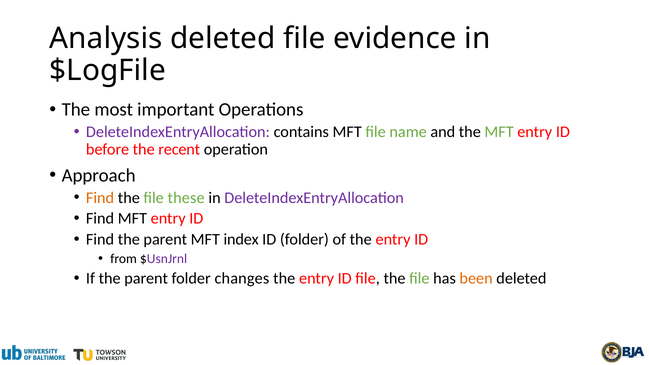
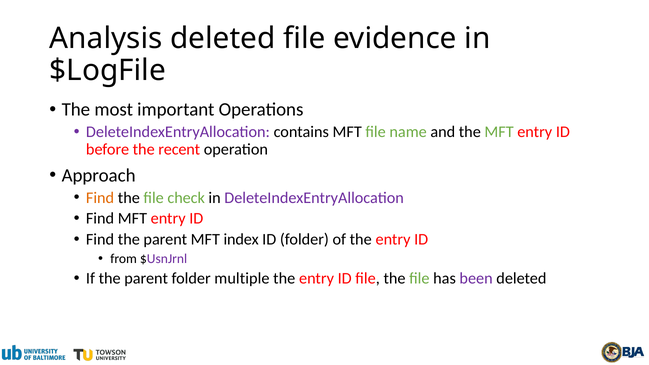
these: these -> check
changes: changes -> multiple
been colour: orange -> purple
